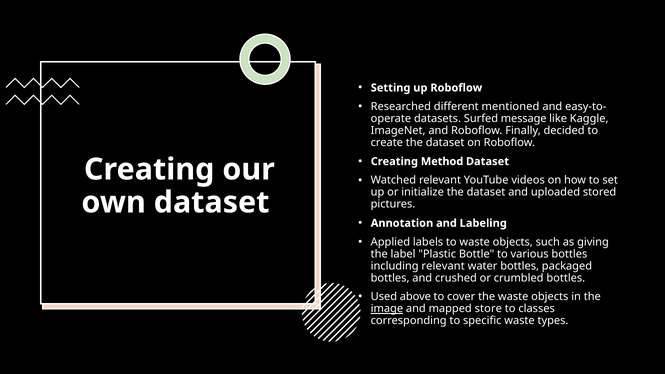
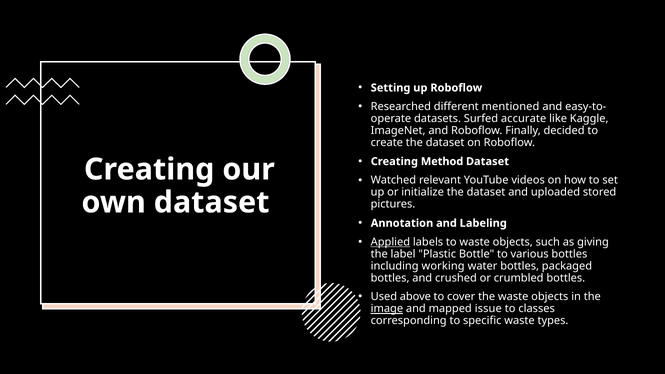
message: message -> accurate
Applied underline: none -> present
including relevant: relevant -> working
store: store -> issue
